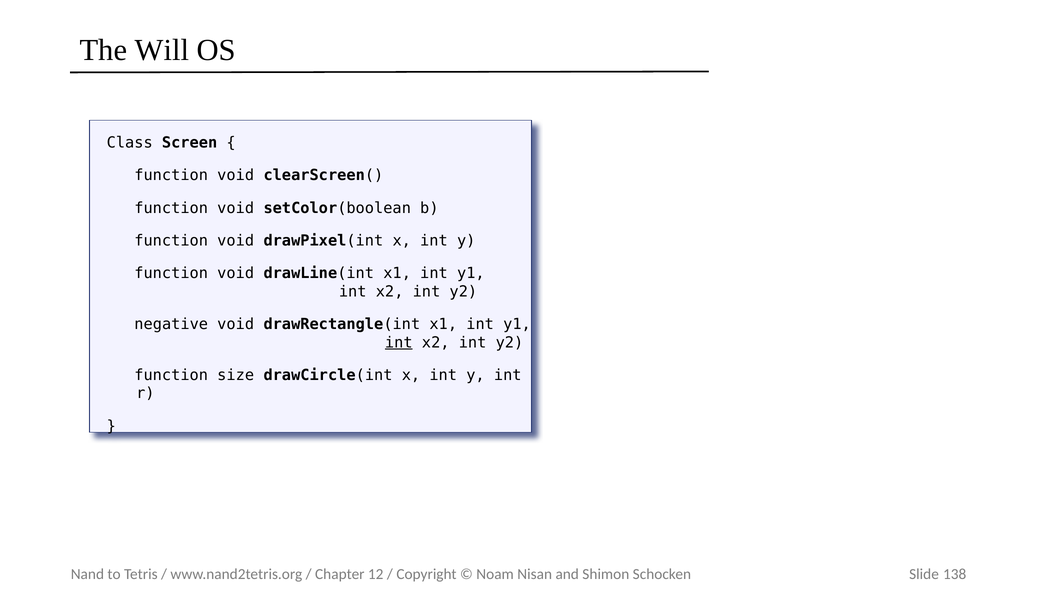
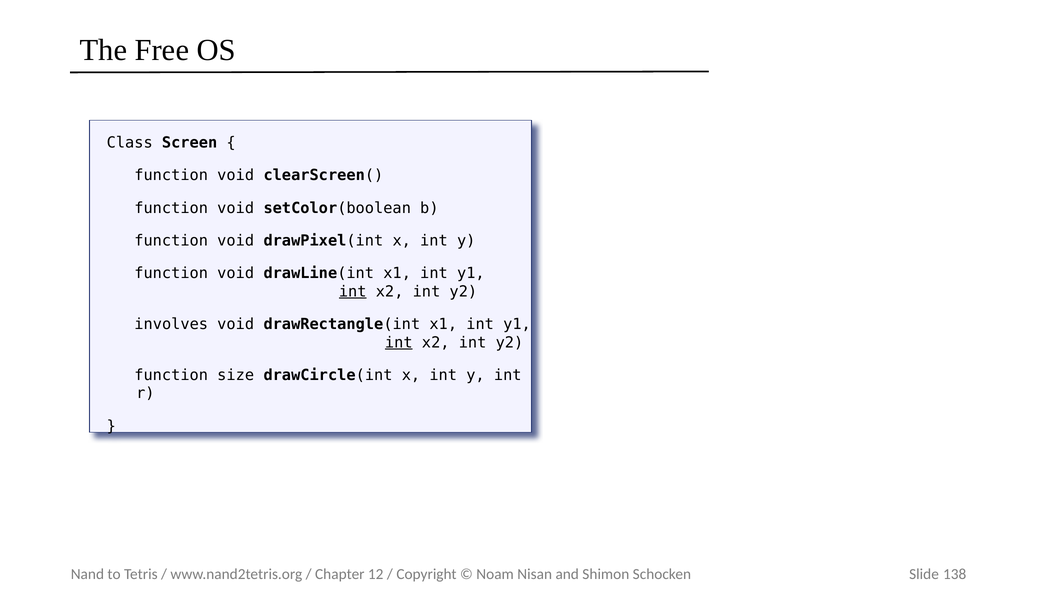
Will: Will -> Free
int at (353, 291) underline: none -> present
negative: negative -> involves
